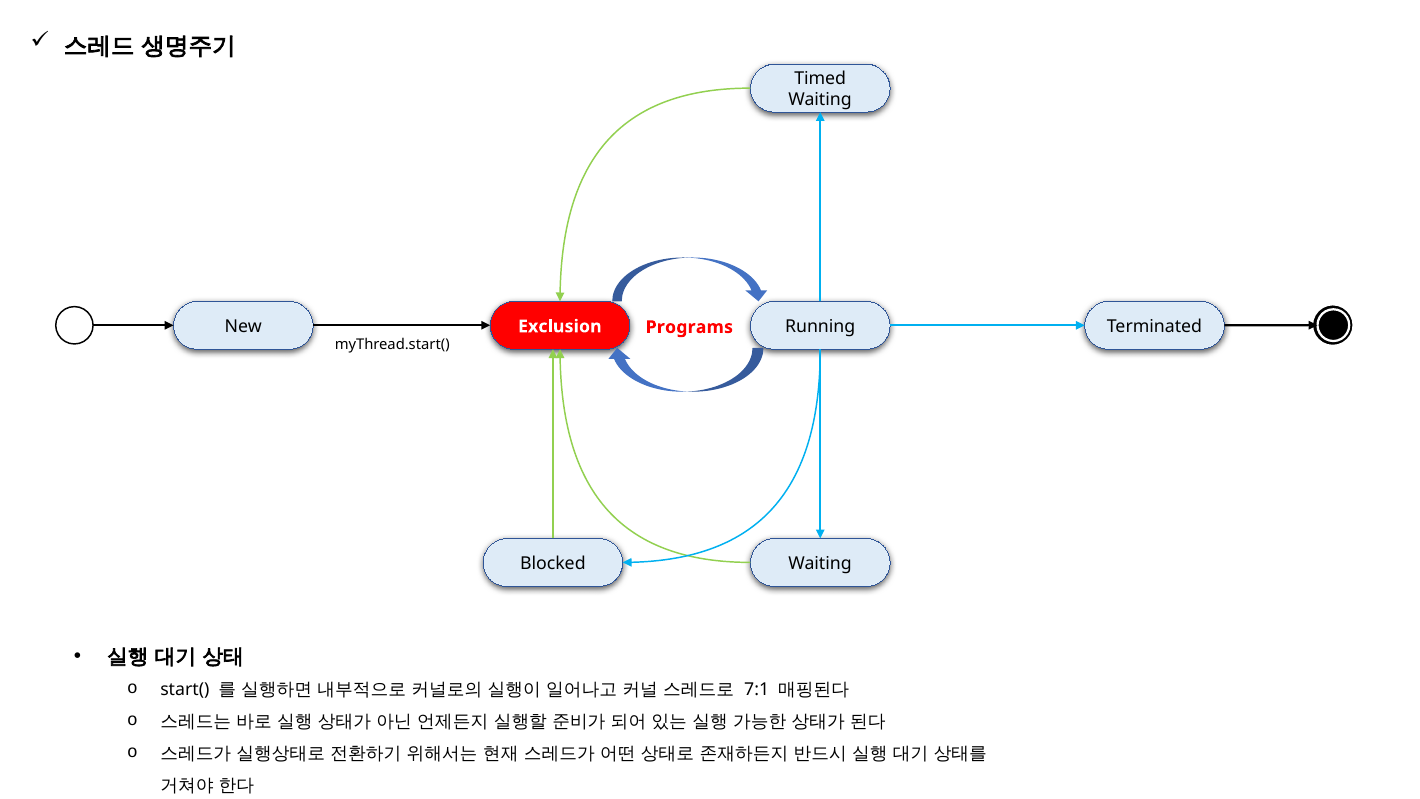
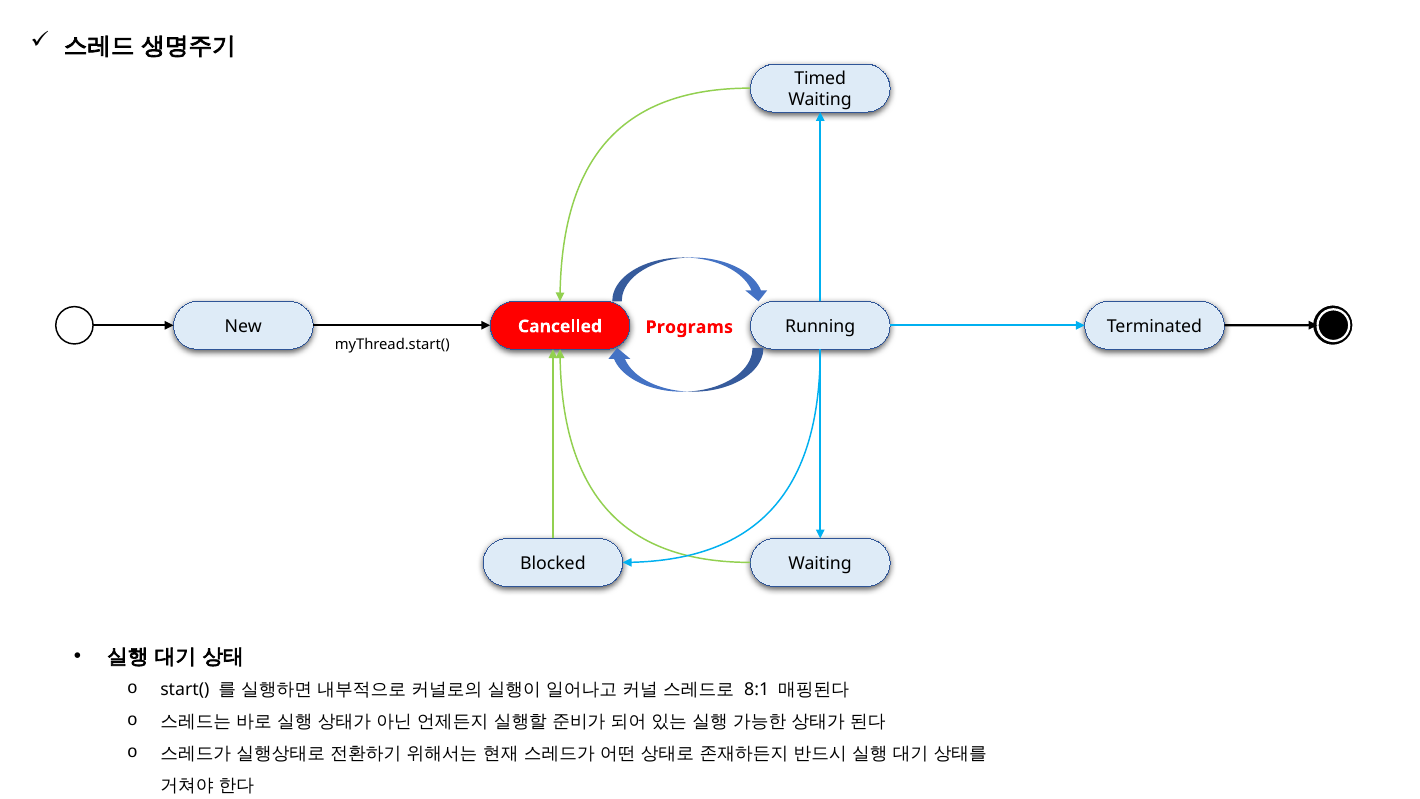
Exclusion: Exclusion -> Cancelled
7:1: 7:1 -> 8:1
